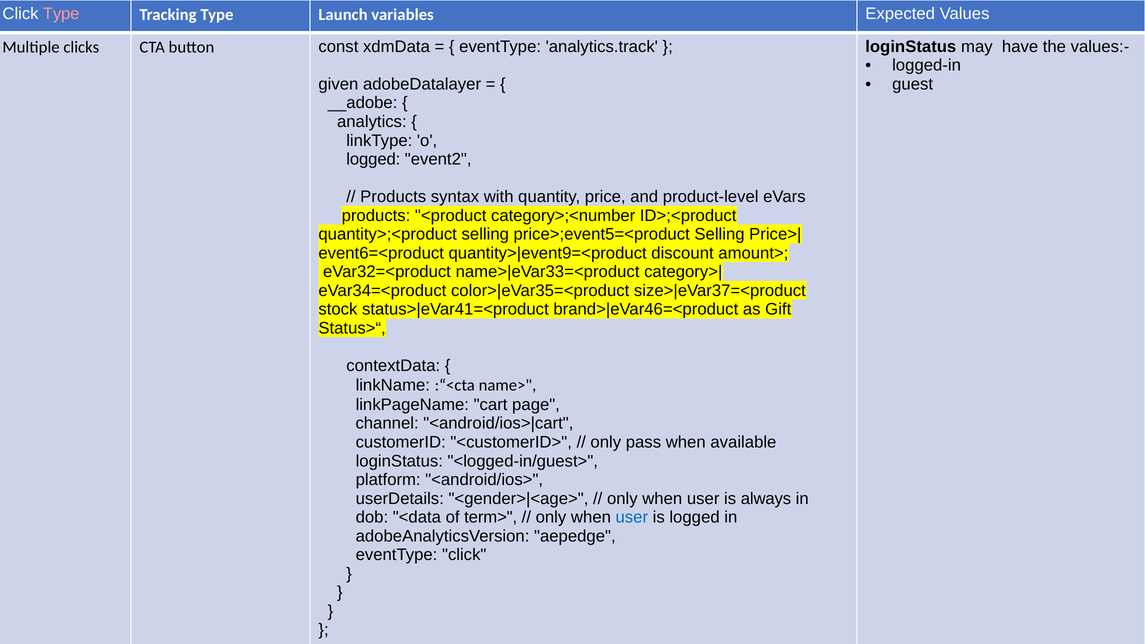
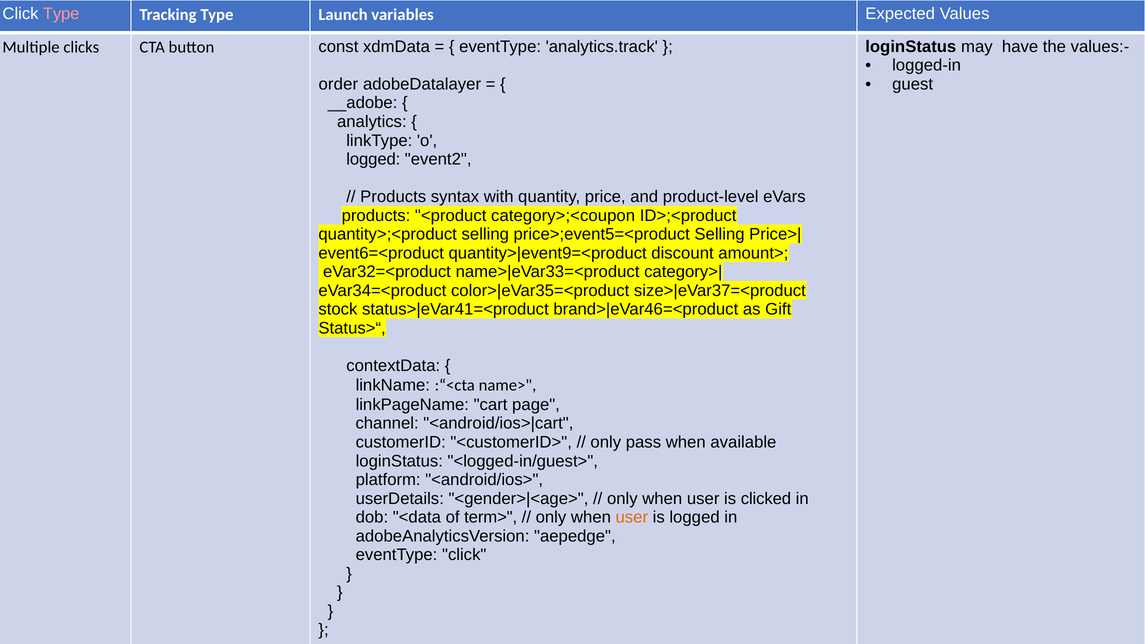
given: given -> order
category>;<number: category>;<number -> category>;<coupon
always: always -> clicked
user at (632, 517) colour: blue -> orange
